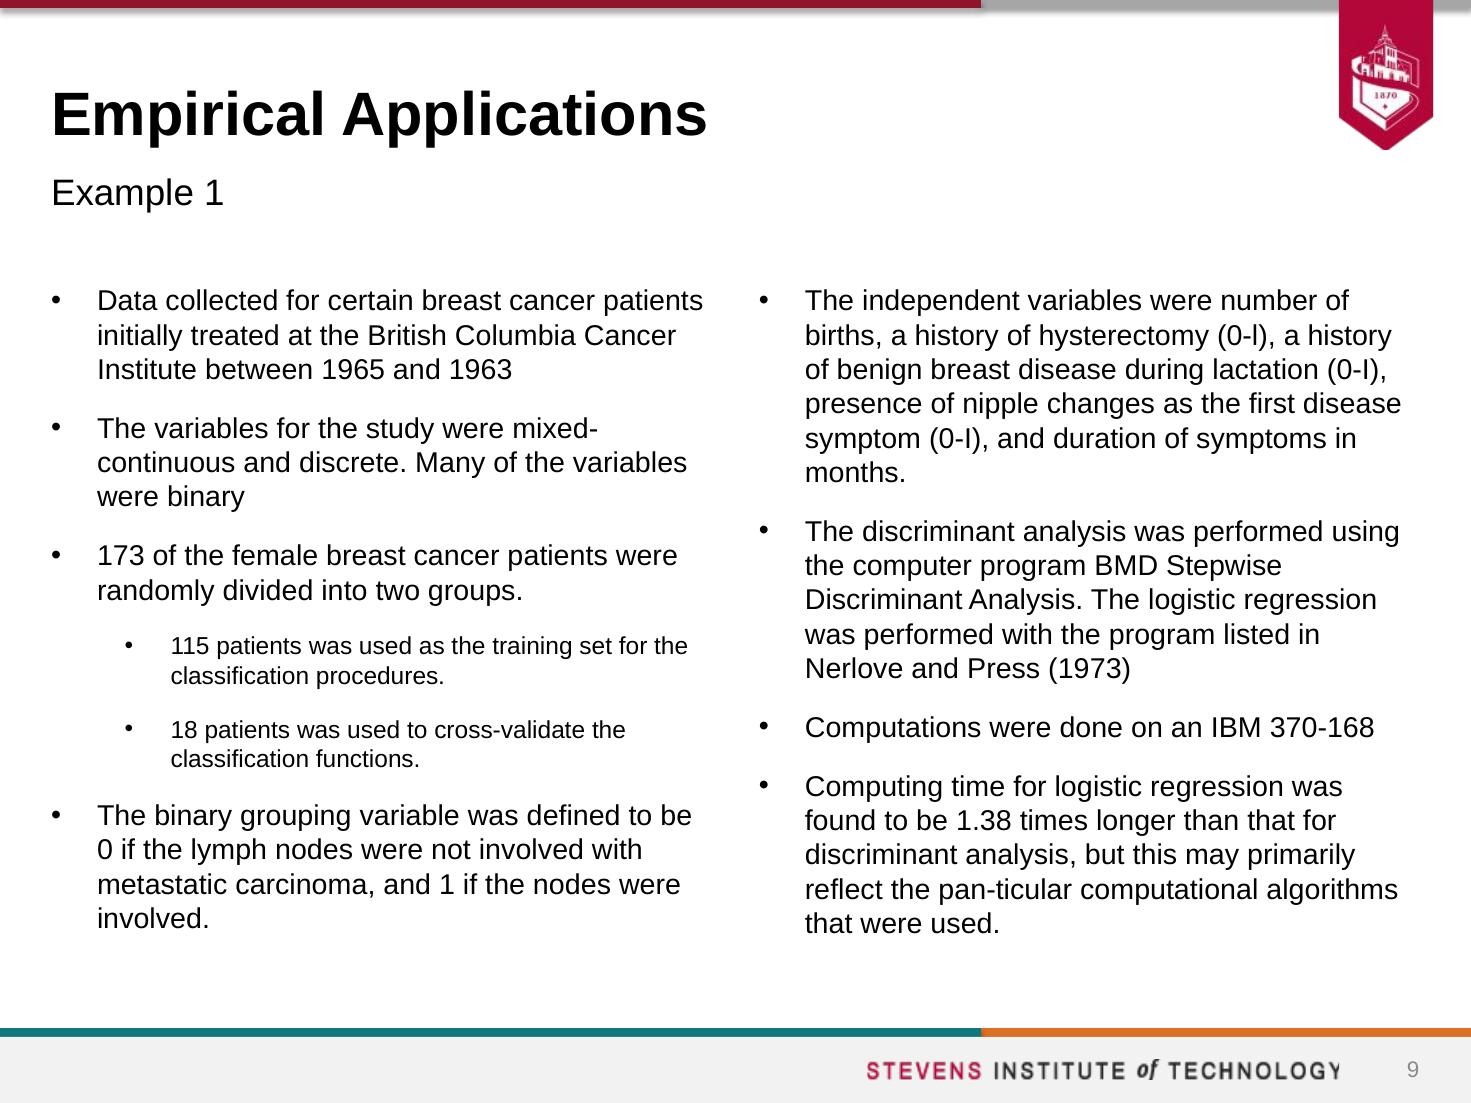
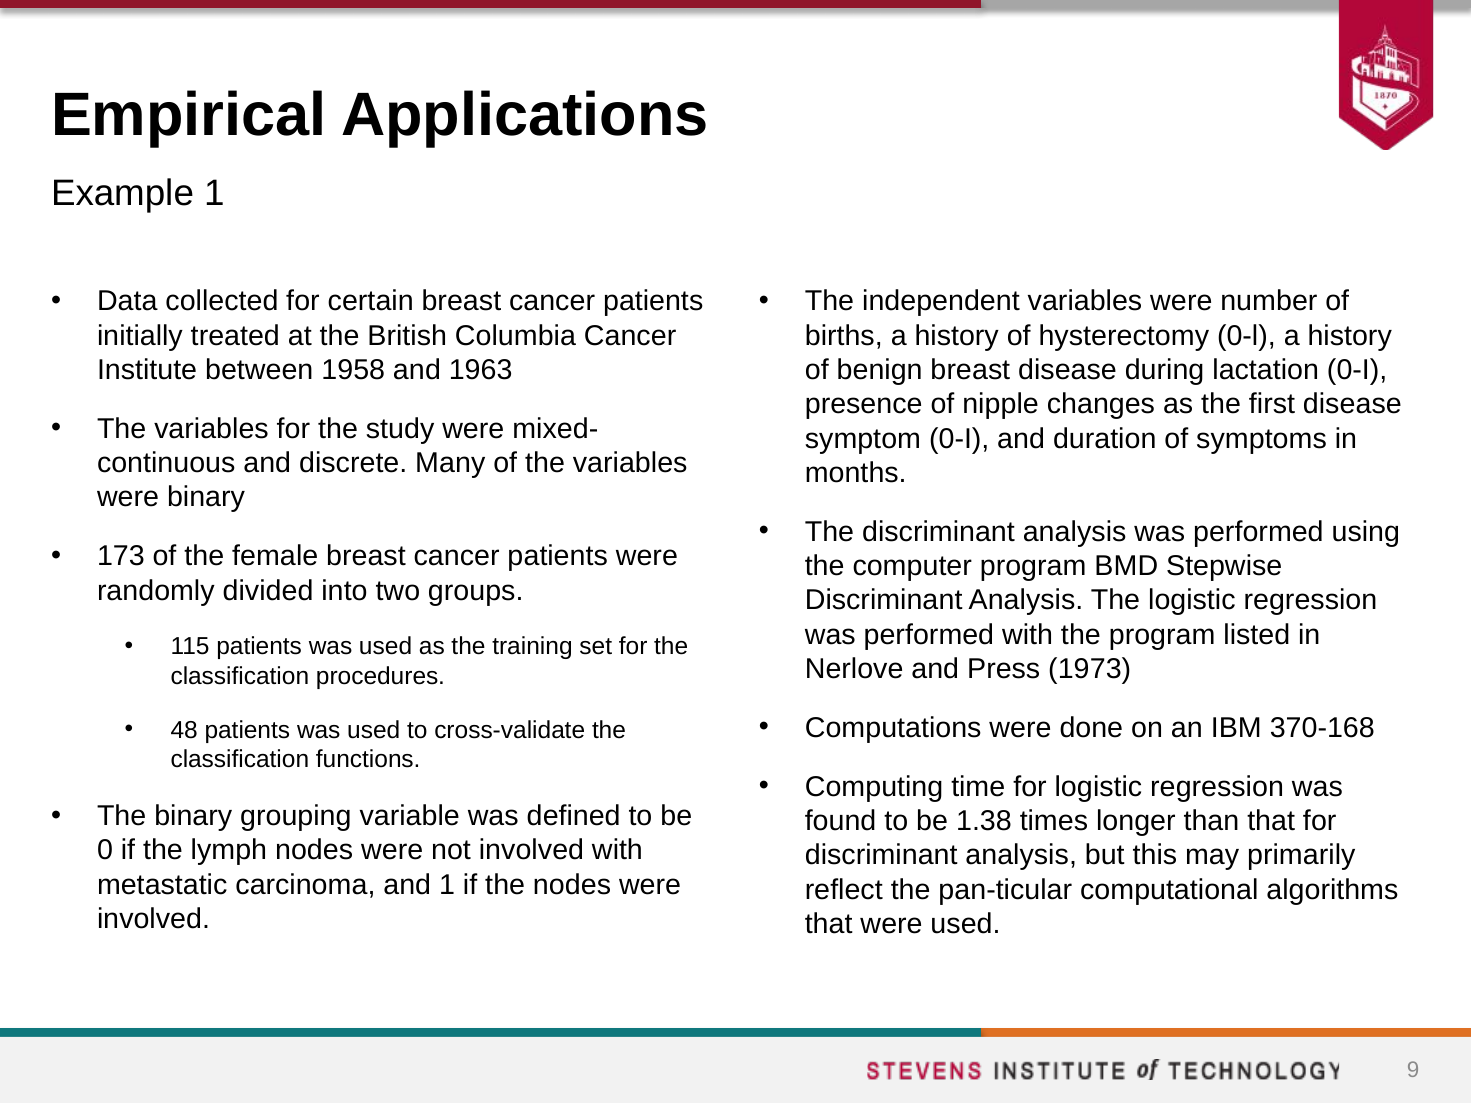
1965: 1965 -> 1958
18: 18 -> 48
